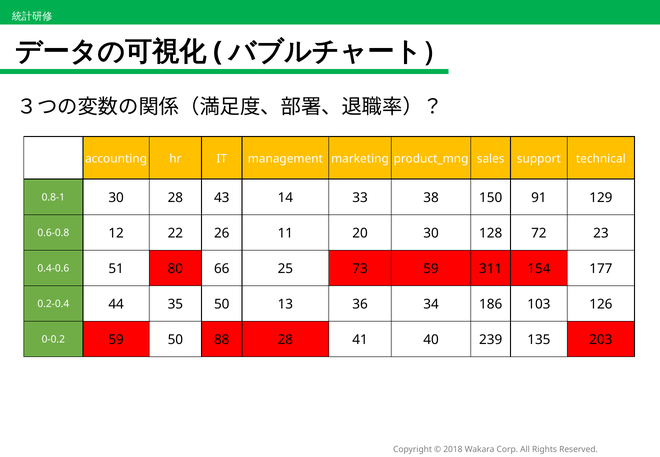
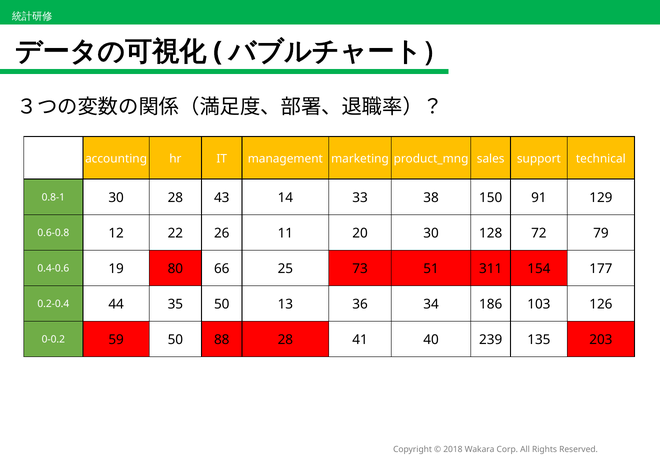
23: 23 -> 79
51: 51 -> 19
73 59: 59 -> 51
